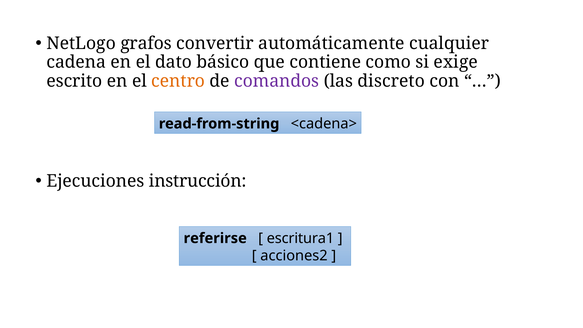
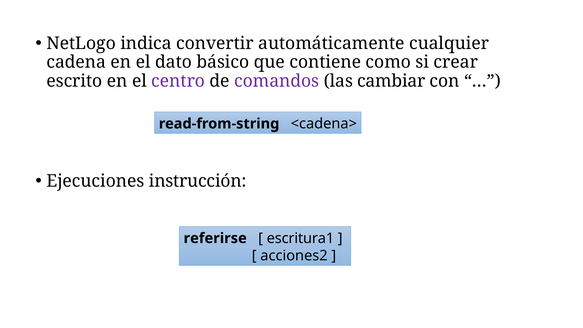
grafos: grafos -> indica
exige: exige -> crear
centro colour: orange -> purple
discreto: discreto -> cambiar
